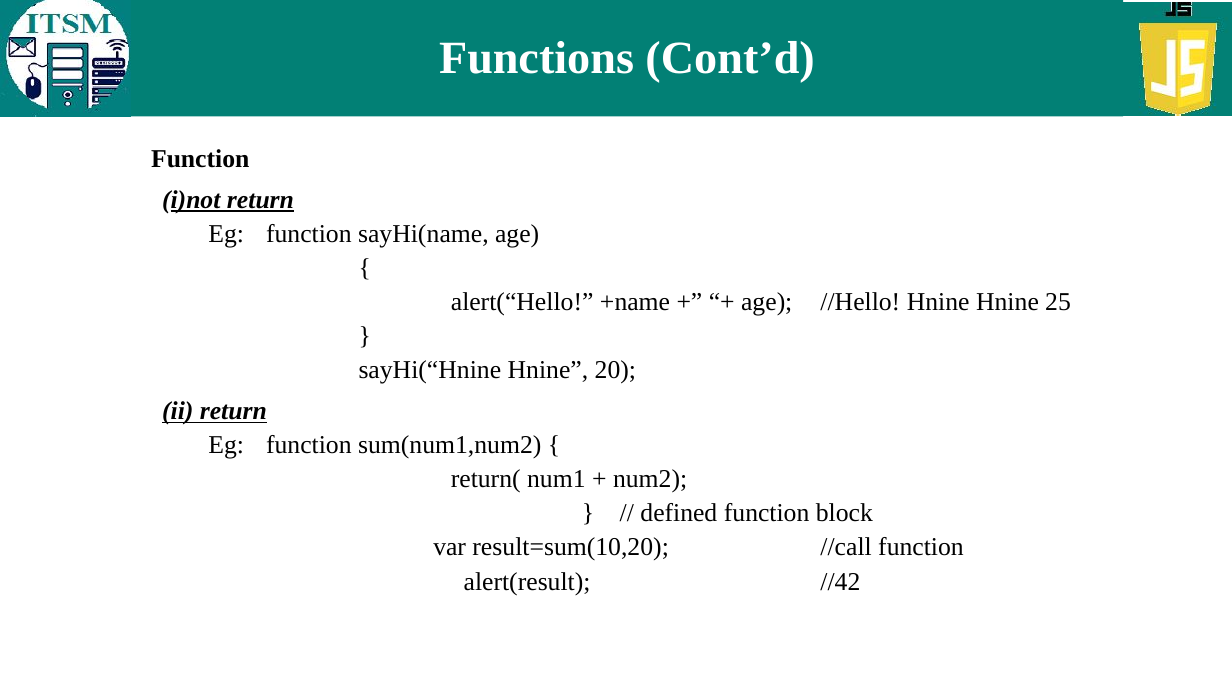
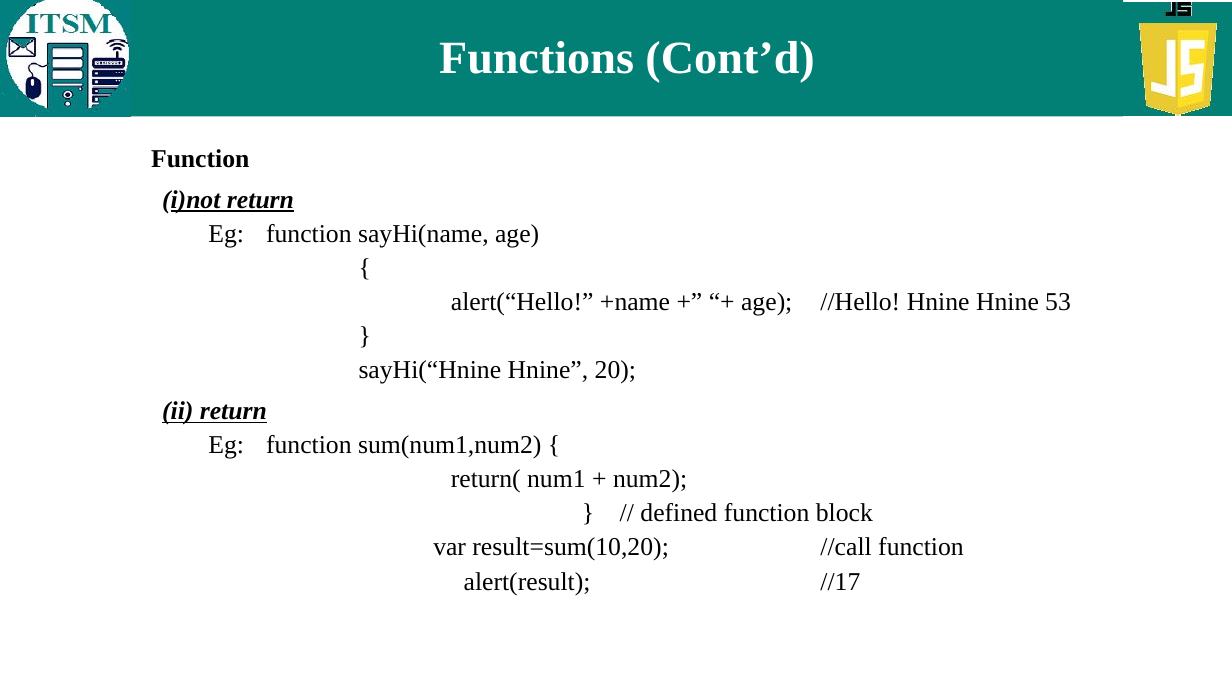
25: 25 -> 53
//42: //42 -> //17
